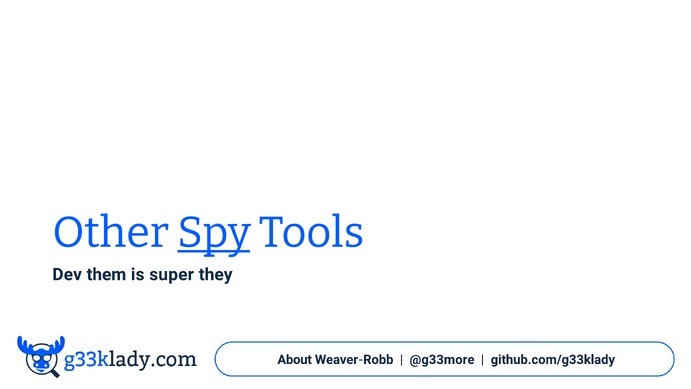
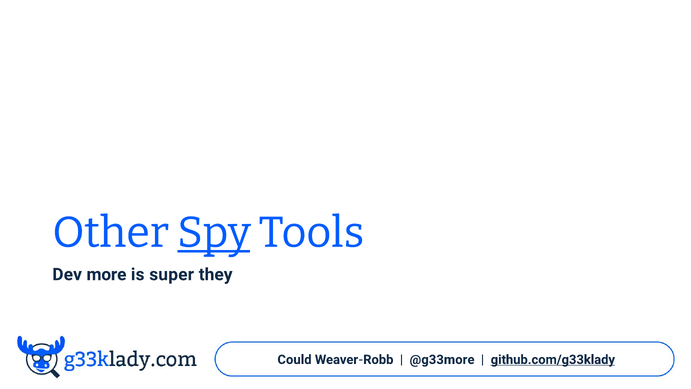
them: them -> more
About: About -> Could
github.com/g33klady underline: none -> present
